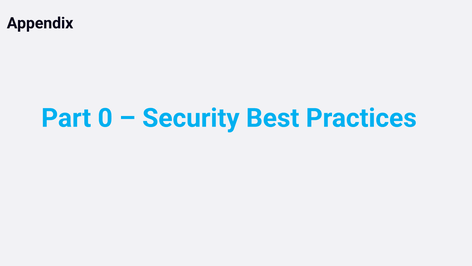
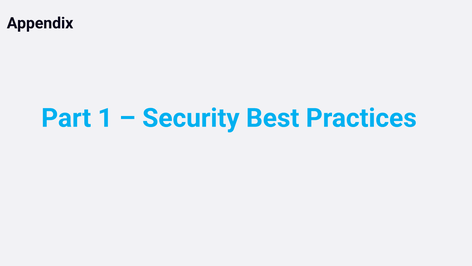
0: 0 -> 1
